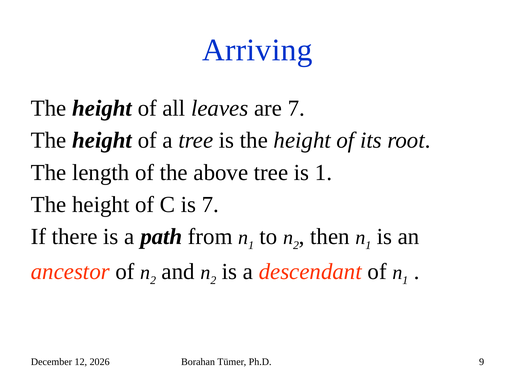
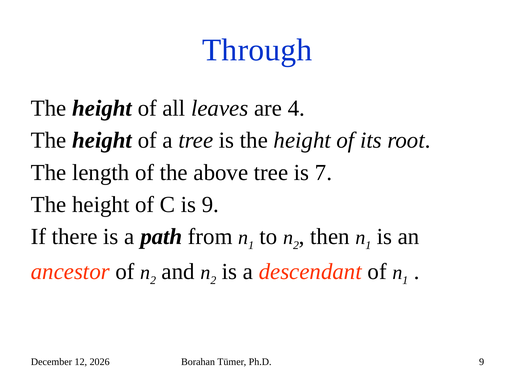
Arriving: Arriving -> Through
are 7: 7 -> 4
is 1: 1 -> 7
is 7: 7 -> 9
